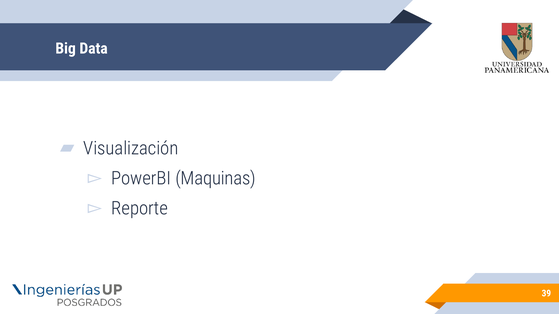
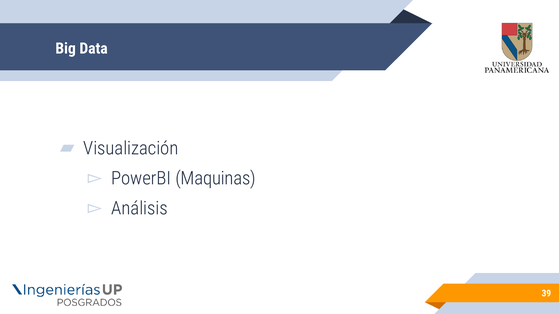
Reporte: Reporte -> Análisis
